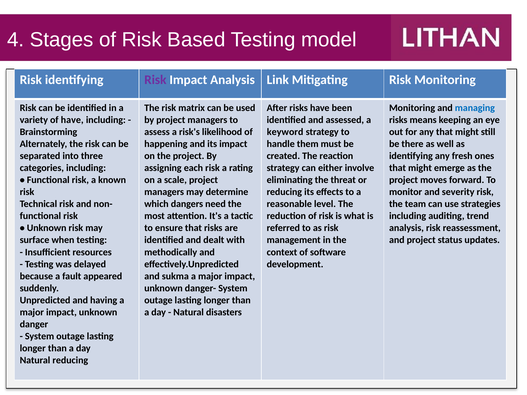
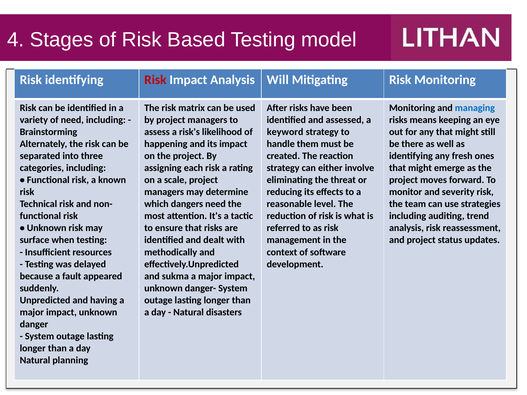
Risk at (155, 80) colour: purple -> red
Link: Link -> Will
of have: have -> need
Natural reducing: reducing -> planning
